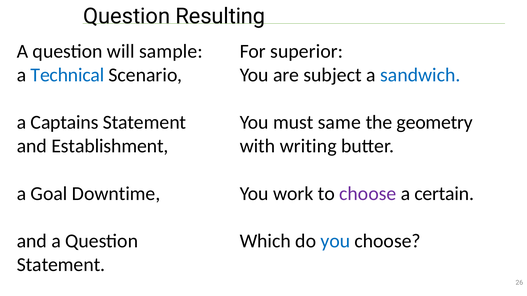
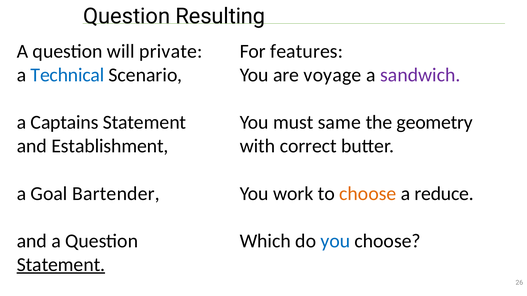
sample: sample -> private
superior: superior -> features
subject: subject -> voyage
sandwich colour: blue -> purple
writing: writing -> correct
Downtime: Downtime -> Bartender
choose at (368, 194) colour: purple -> orange
certain: certain -> reduce
Statement at (61, 265) underline: none -> present
